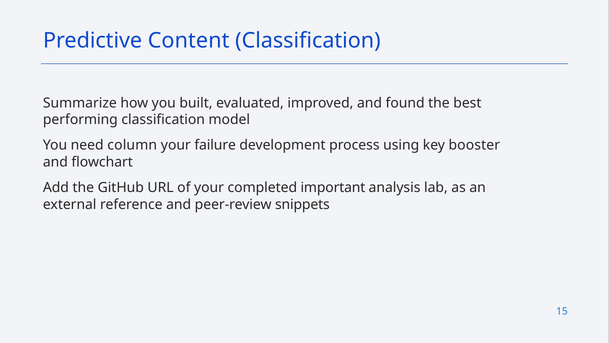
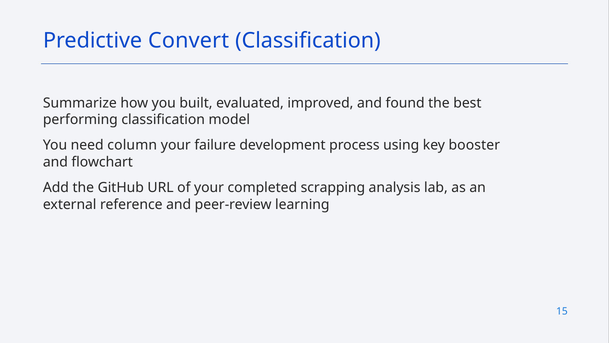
Content: Content -> Convert
important: important -> scrapping
snippets: snippets -> learning
